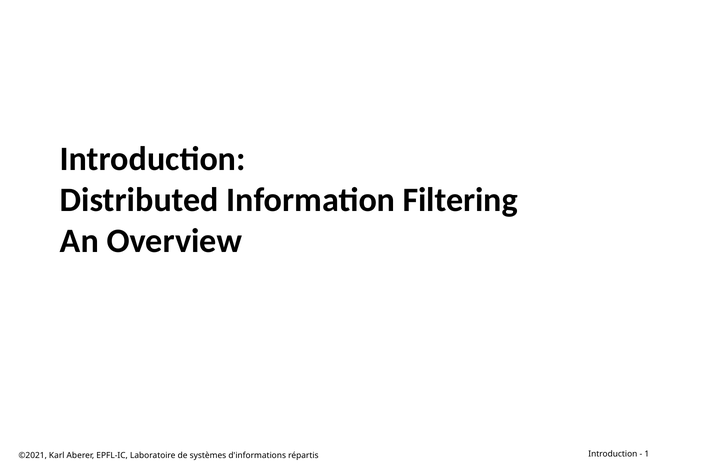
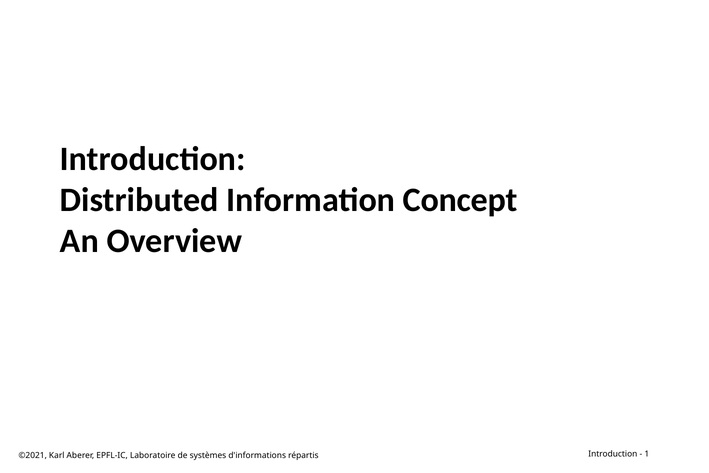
Filtering: Filtering -> Concept
